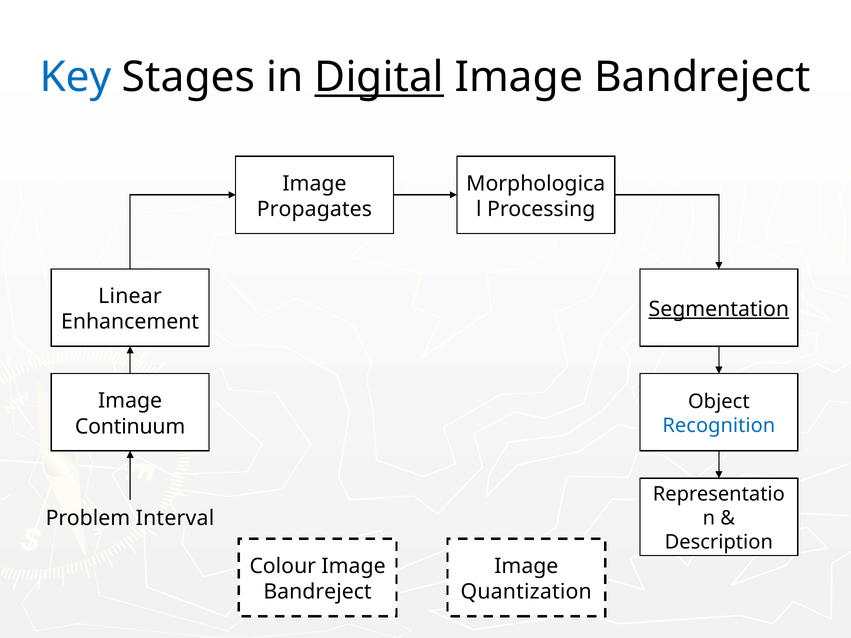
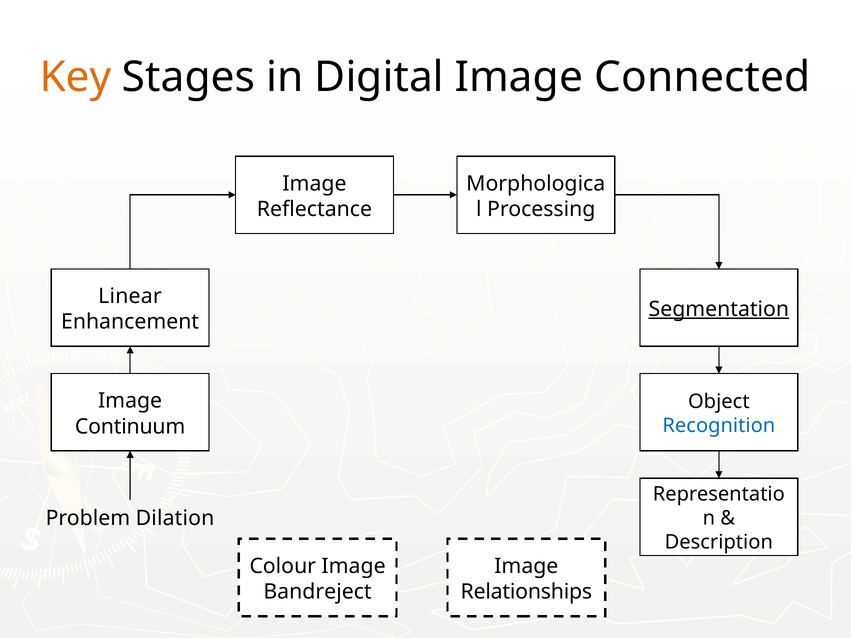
Key colour: blue -> orange
Digital underline: present -> none
Bandreject at (702, 77): Bandreject -> Connected
Propagates: Propagates -> Reflectance
Interval: Interval -> Dilation
Quantization: Quantization -> Relationships
